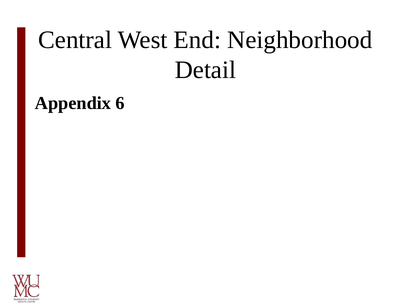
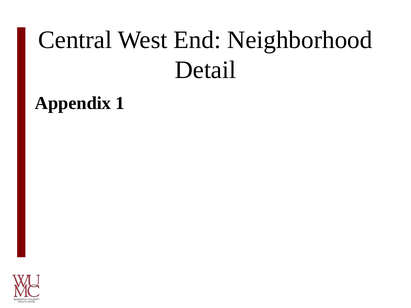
6: 6 -> 1
